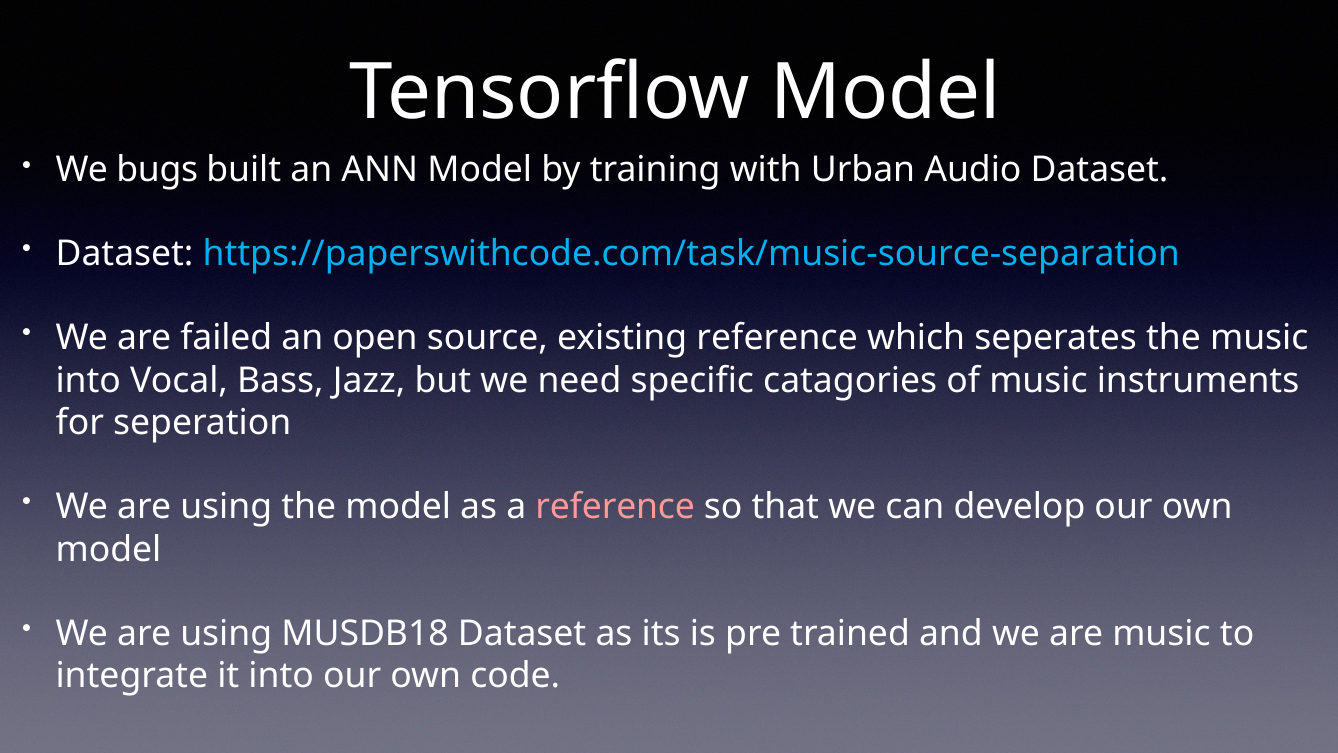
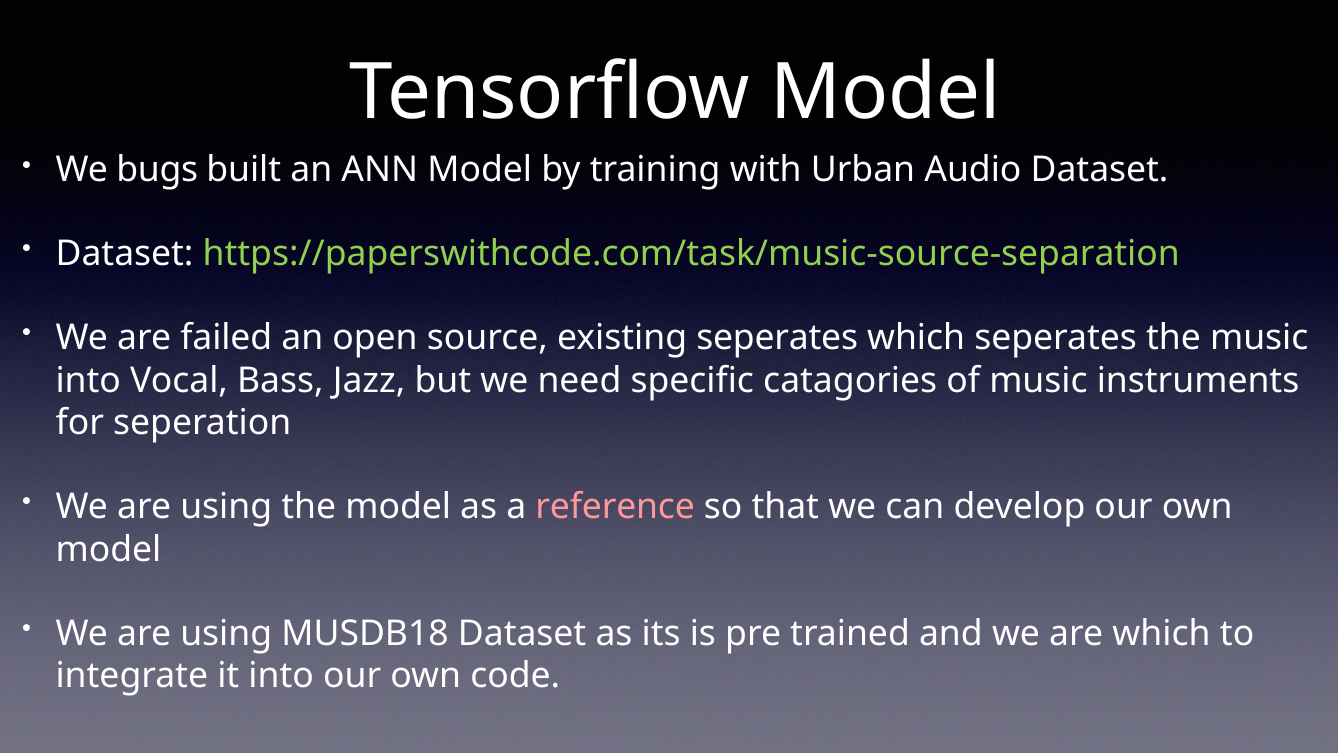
https://paperswithcode.com/task/music-source-separation colour: light blue -> light green
existing reference: reference -> seperates
are music: music -> which
